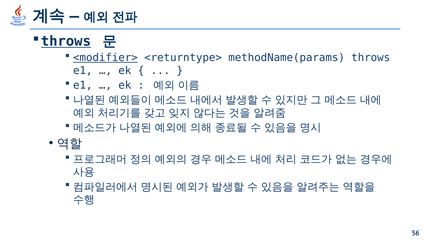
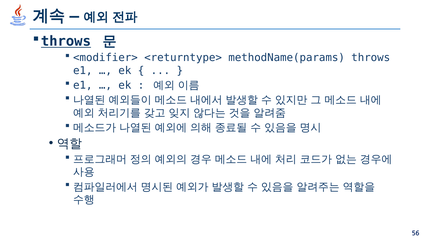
<modifier> underline: present -> none
